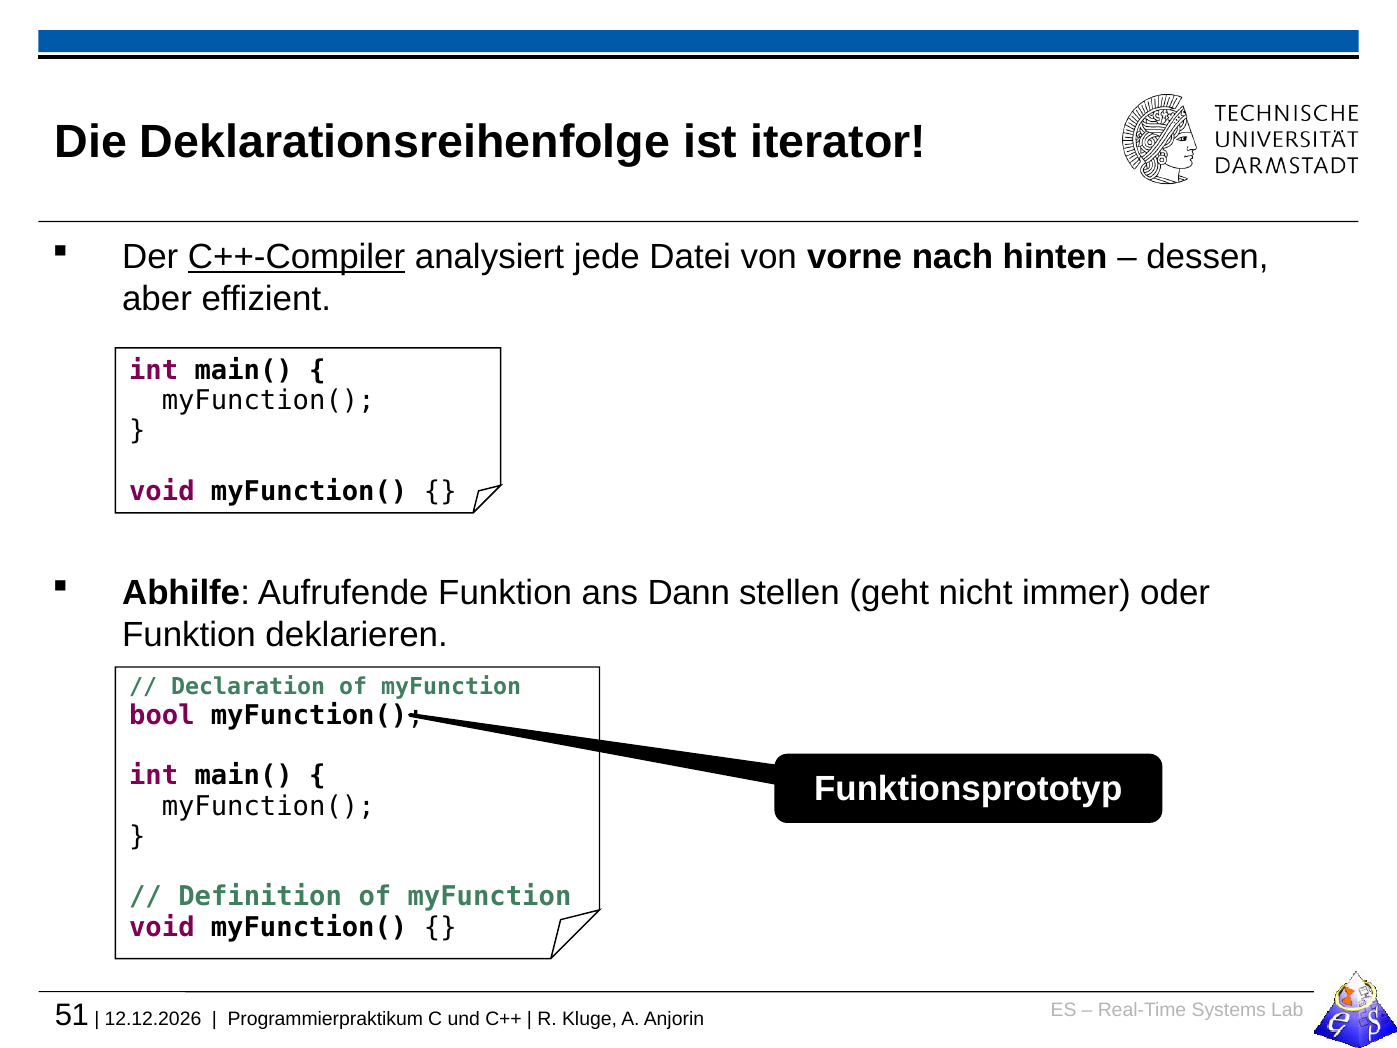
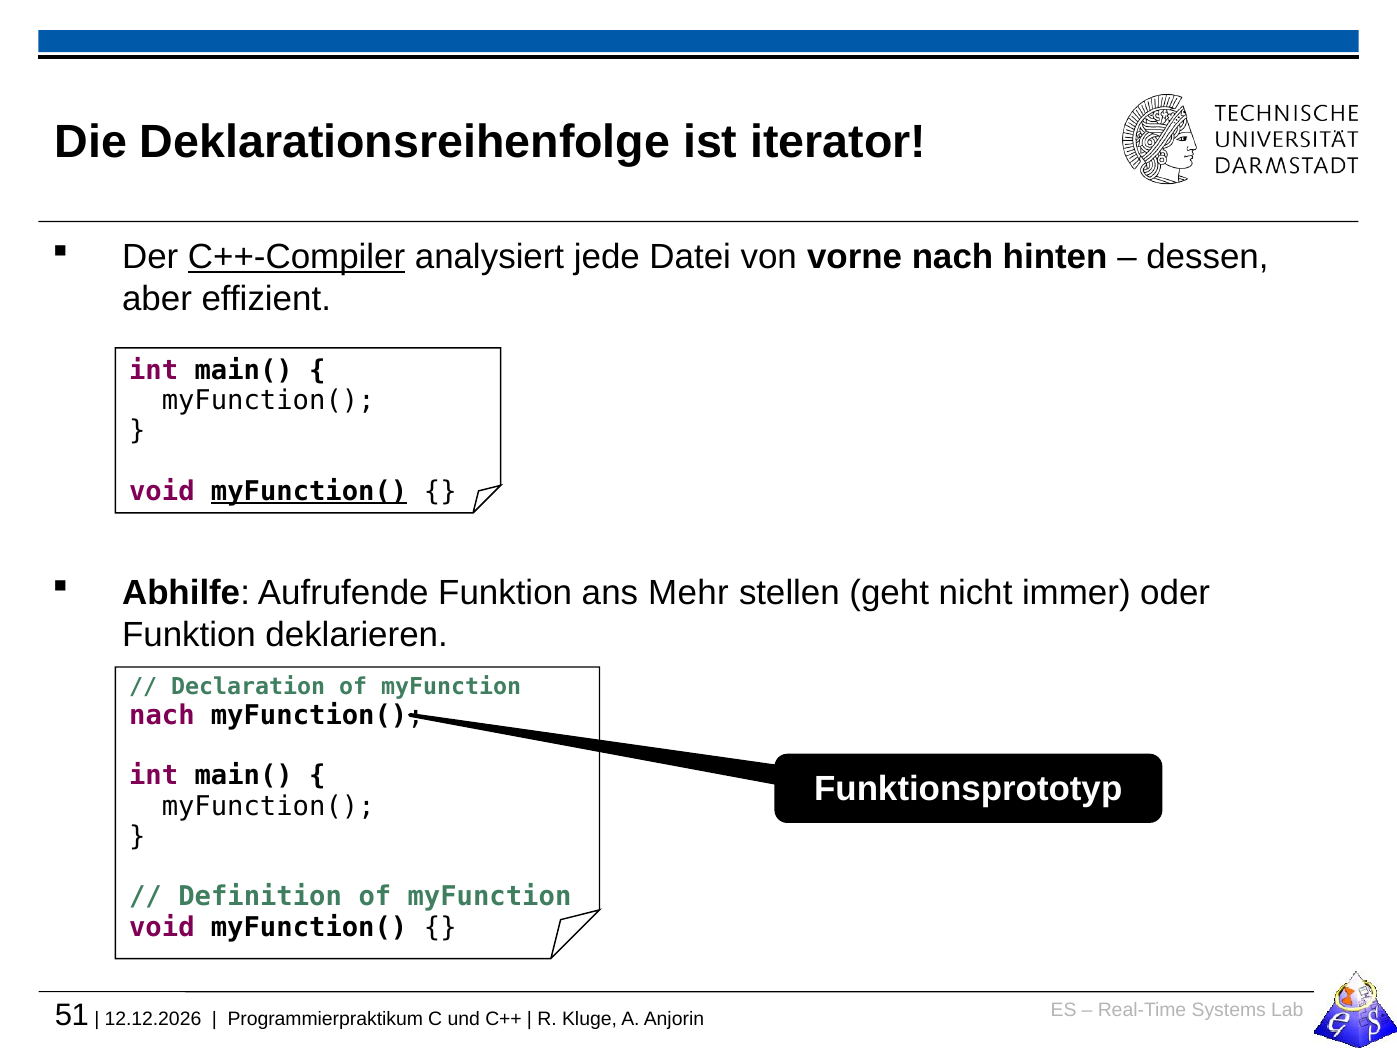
myFunction( at (309, 491) underline: none -> present
Dann: Dann -> Mehr
bool at (162, 715): bool -> nach
